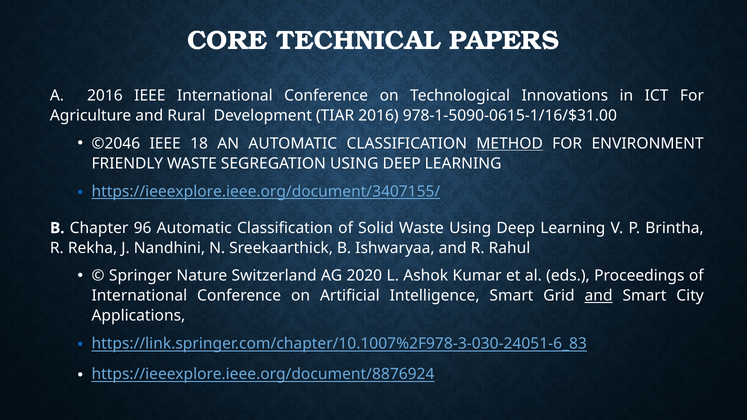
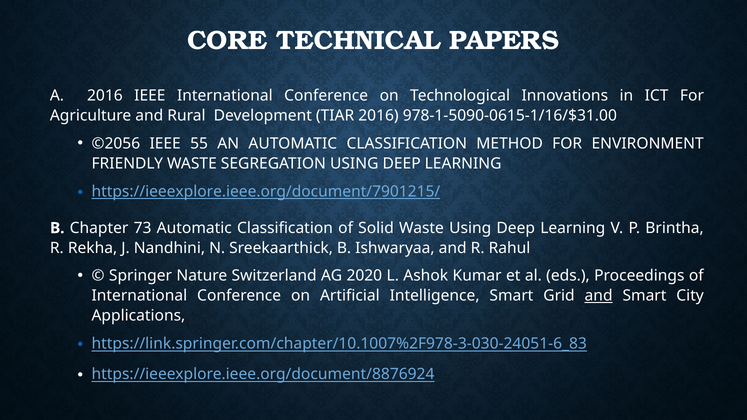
©2046: ©2046 -> ©2056
18: 18 -> 55
METHOD underline: present -> none
https://ieeexplore.ieee.org/document/3407155/: https://ieeexplore.ieee.org/document/3407155/ -> https://ieeexplore.ieee.org/document/7901215/
96: 96 -> 73
